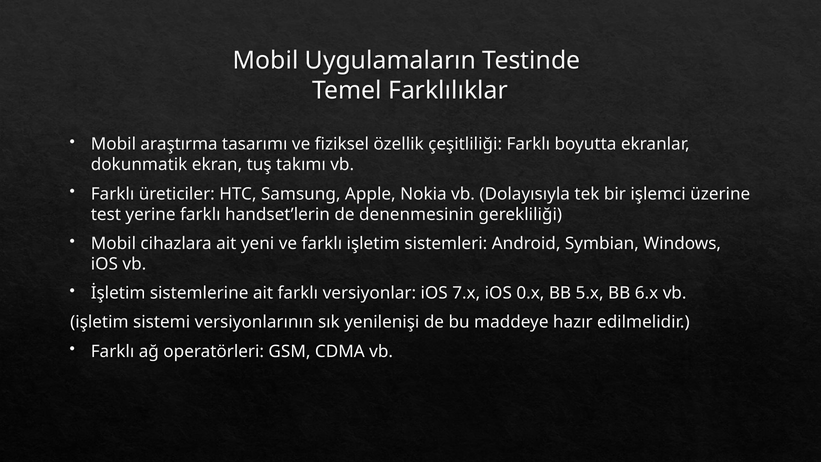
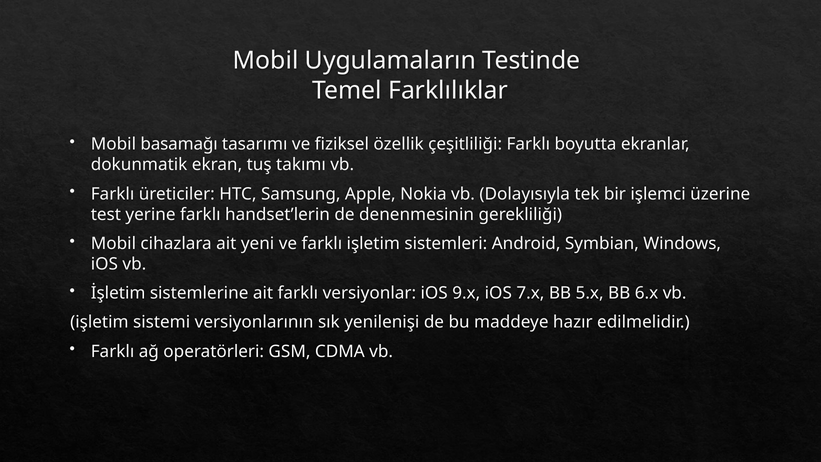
araştırma: araştırma -> basamağı
7.x: 7.x -> 9.x
0.x: 0.x -> 7.x
